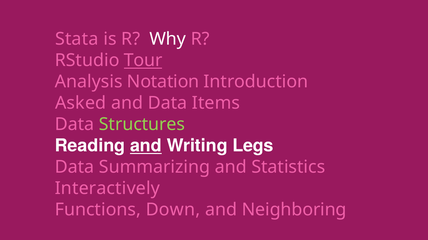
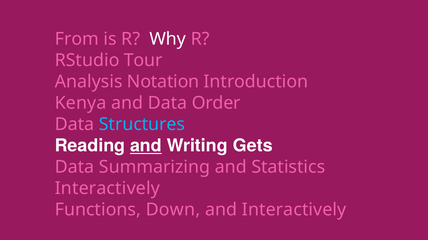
Stata: Stata -> From
Tour underline: present -> none
Asked: Asked -> Kenya
Items: Items -> Order
Structures colour: light green -> light blue
Legs: Legs -> Gets
and Neighboring: Neighboring -> Interactively
